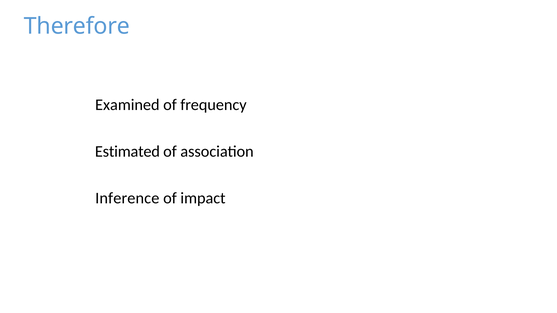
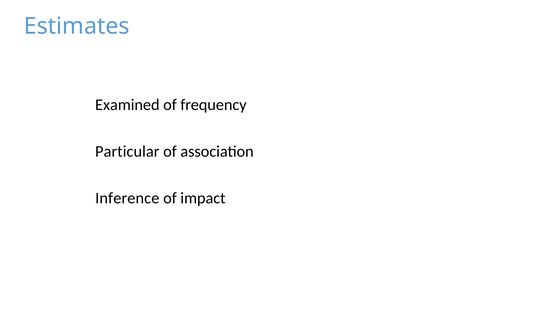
Therefore: Therefore -> Estimates
Estimated: Estimated -> Particular
